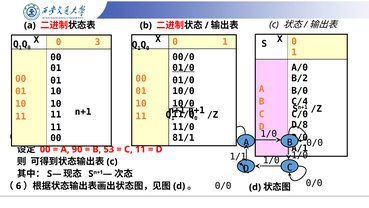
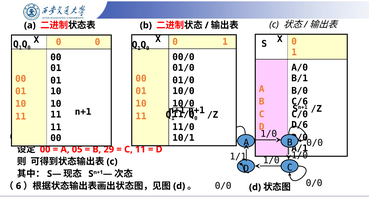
0 3: 3 -> 0
01/0 at (183, 68) underline: present -> none
B/2: B/2 -> B/1
C/4: C/4 -> C/6
D/8: D/8 -> D/6
81/1: 81/1 -> 10/1
90: 90 -> 05
53: 53 -> 29
